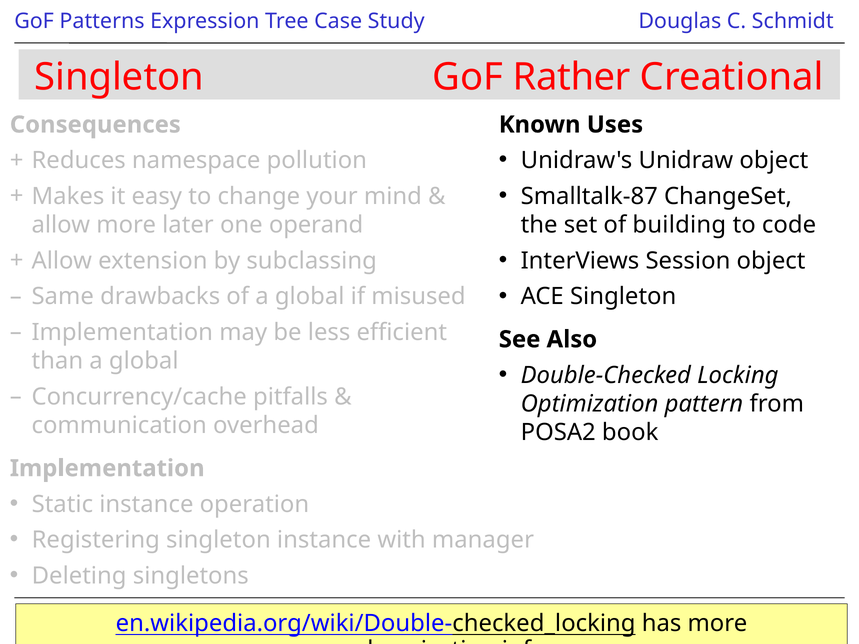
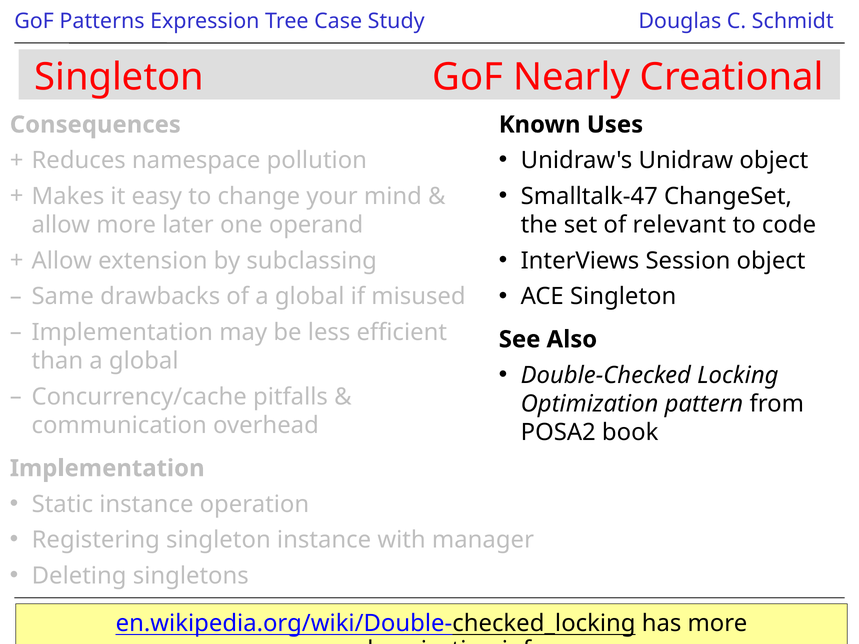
Rather: Rather -> Nearly
Smalltalk-87: Smalltalk-87 -> Smalltalk-47
building: building -> relevant
